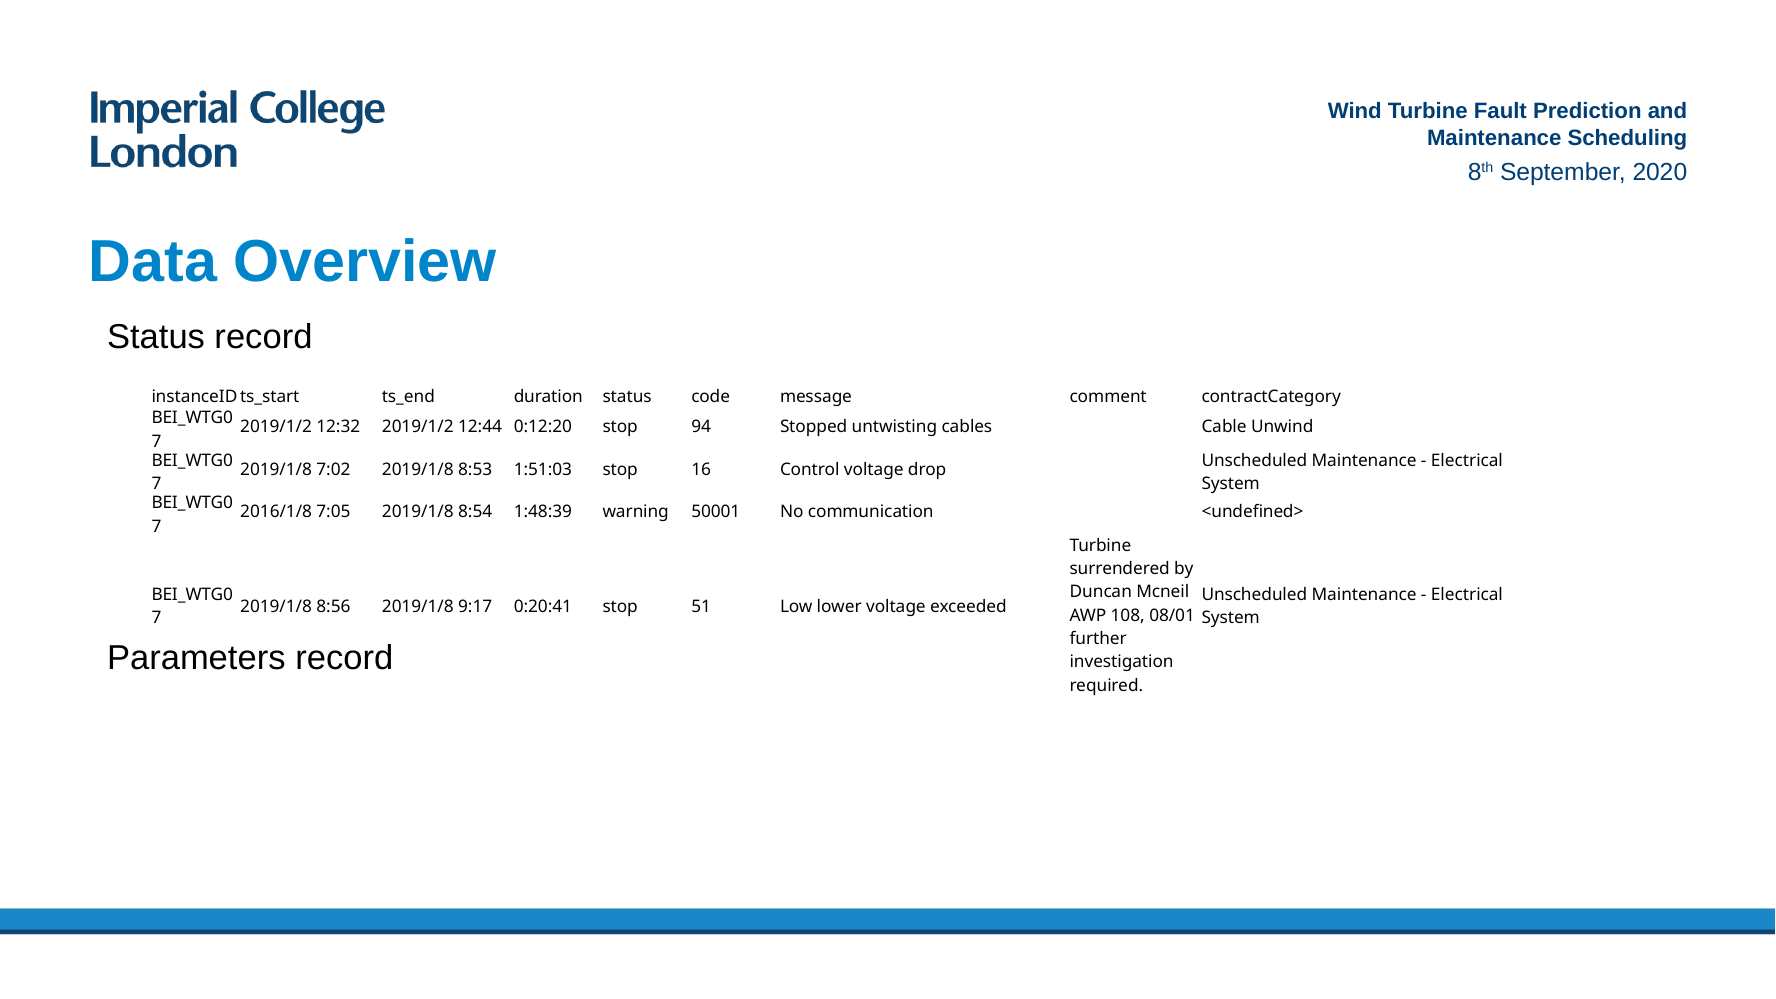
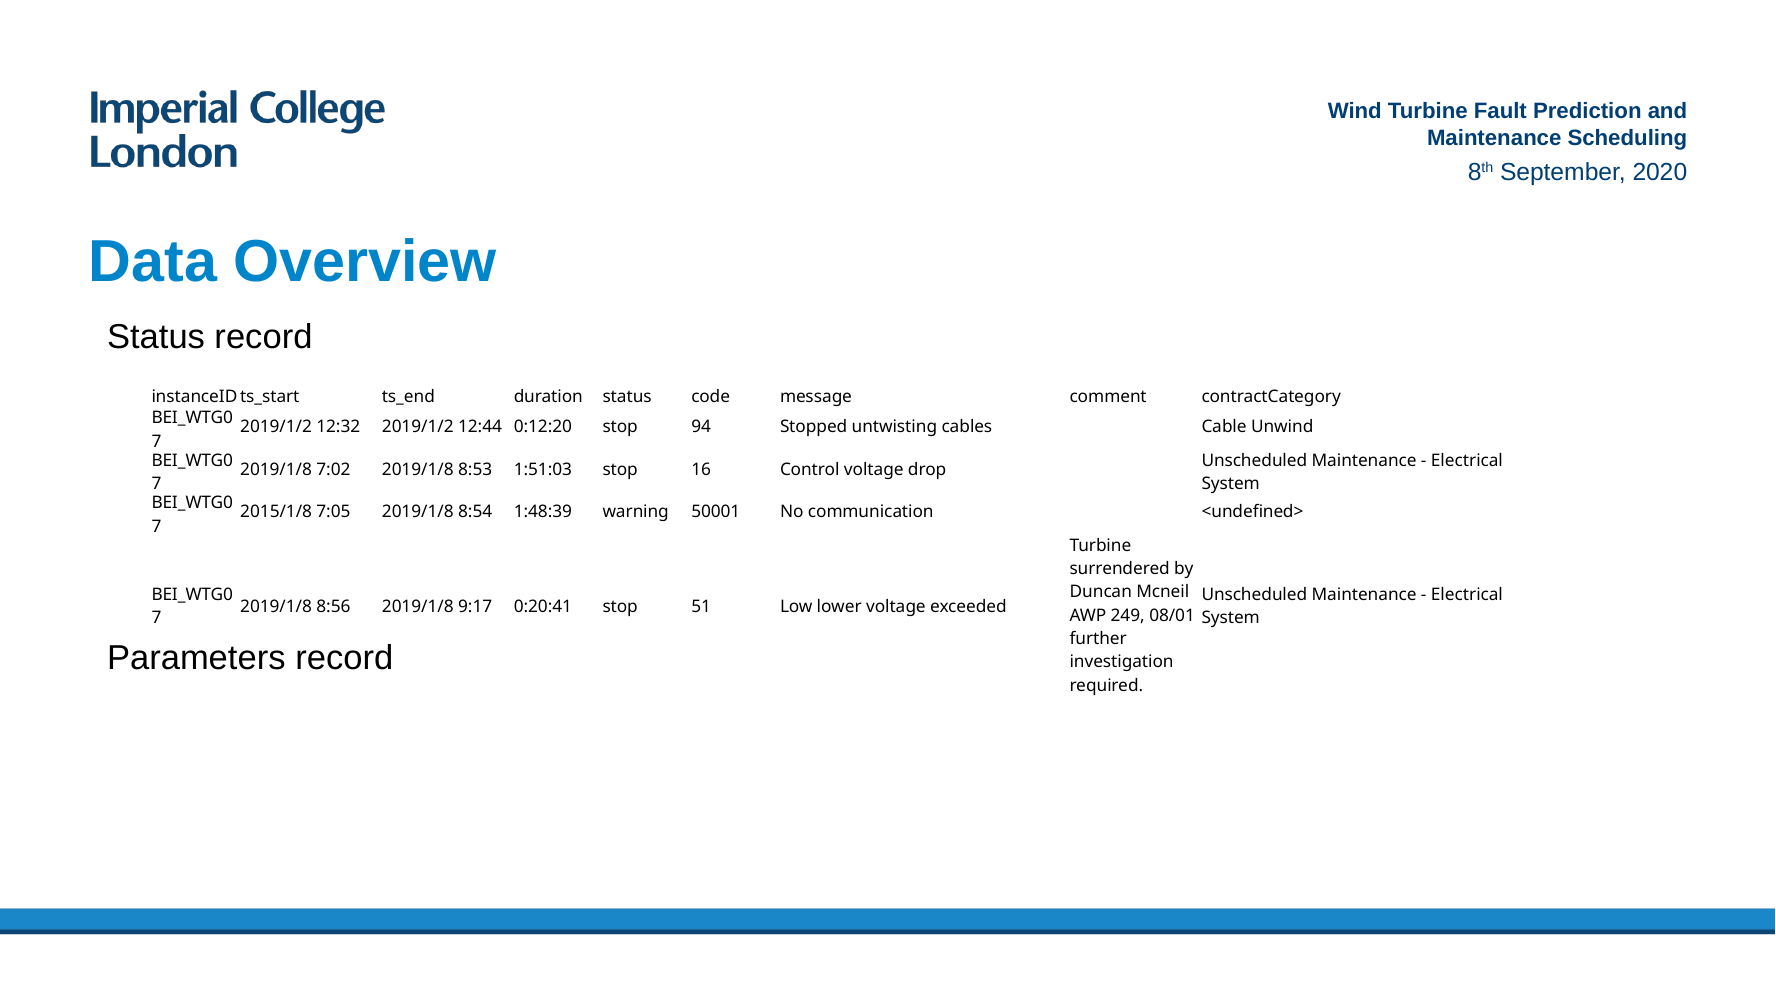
2016/1/8: 2016/1/8 -> 2015/1/8
108: 108 -> 249
